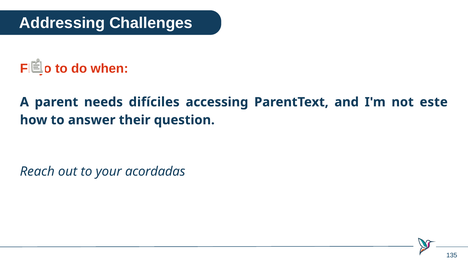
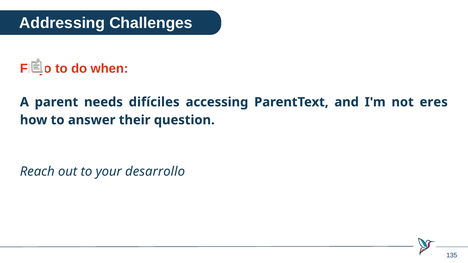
este: este -> eres
acordadas: acordadas -> desarrollo
